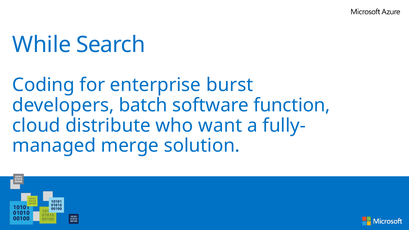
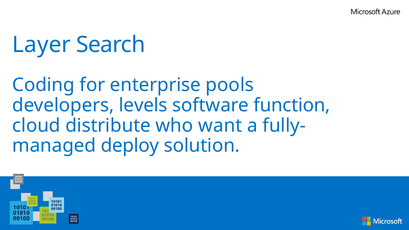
While: While -> Layer
burst: burst -> pools
batch: batch -> levels
merge: merge -> deploy
